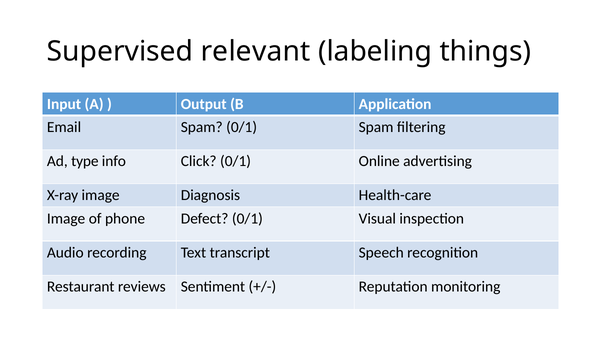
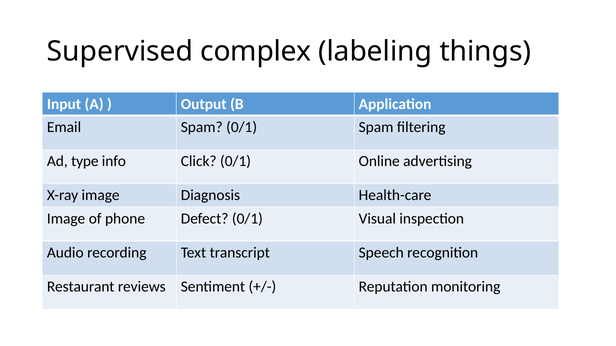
relevant: relevant -> complex
